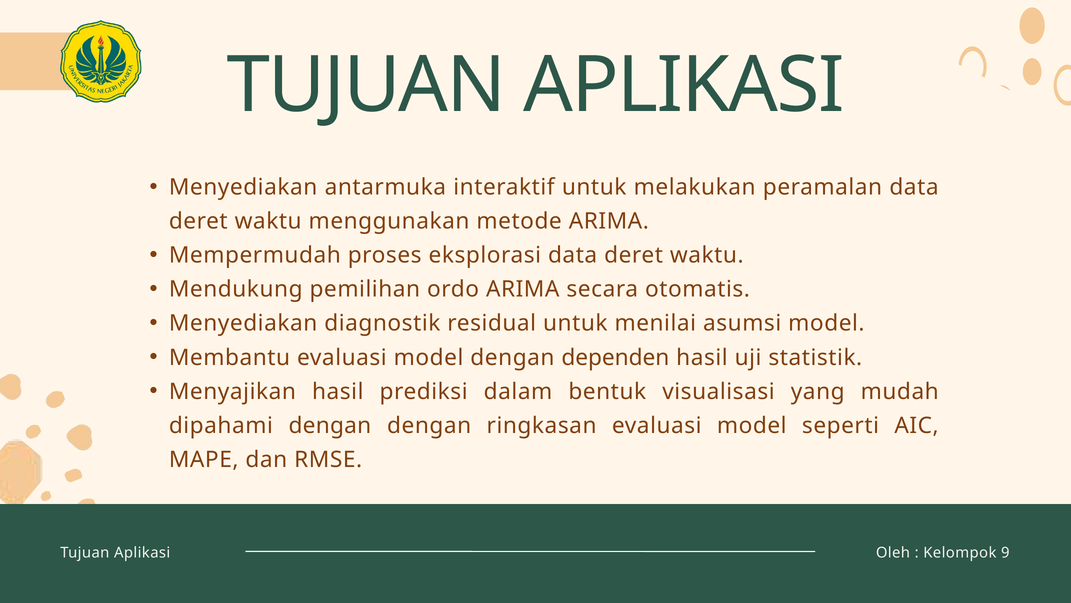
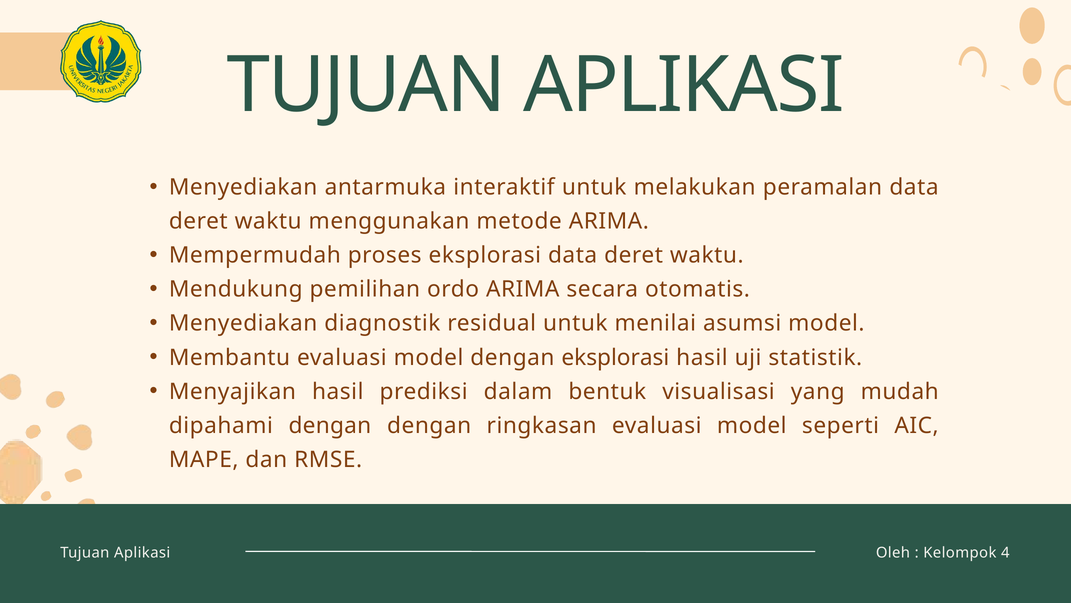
dengan dependen: dependen -> eksplorasi
9: 9 -> 4
